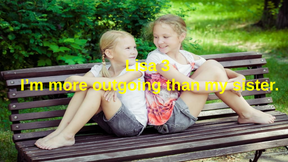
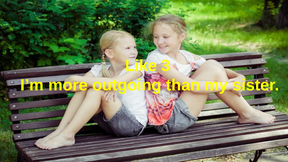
Lisa: Lisa -> Like
